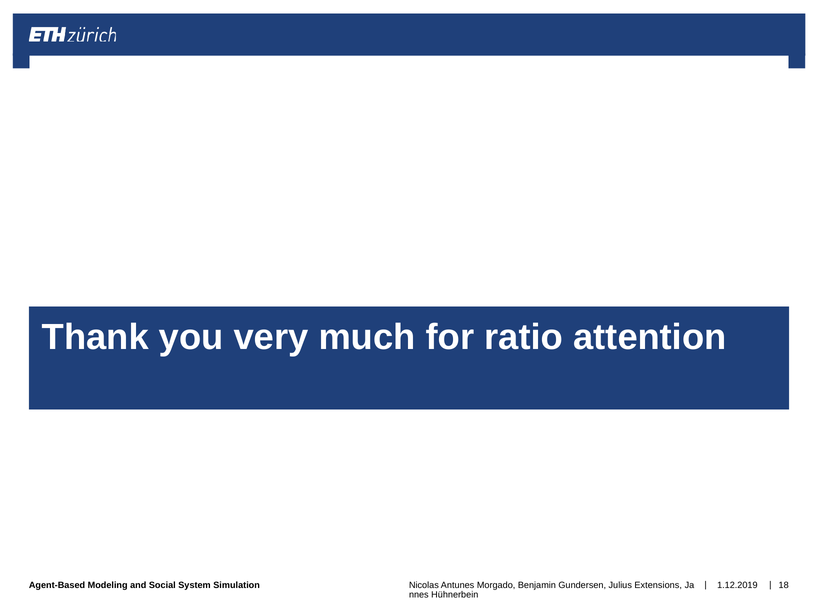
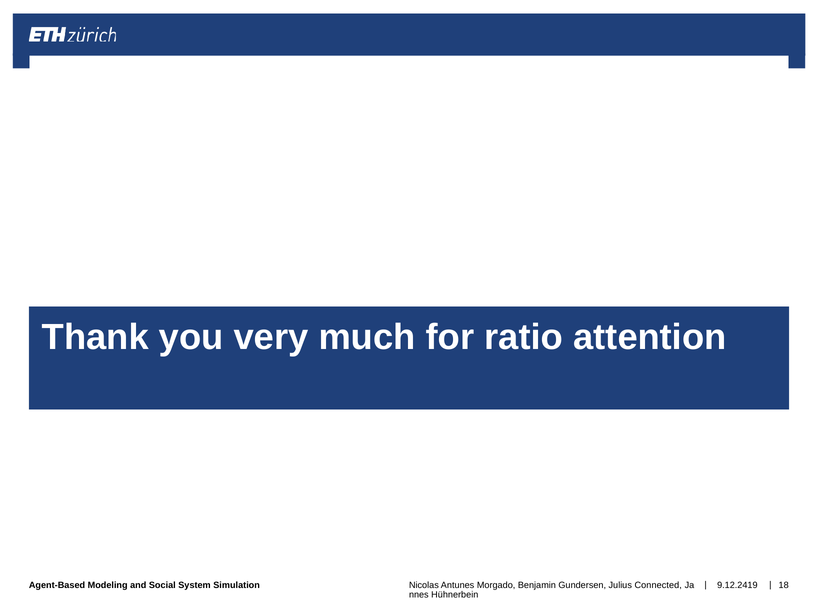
Extensions: Extensions -> Connected
1.12.2019: 1.12.2019 -> 9.12.2419
